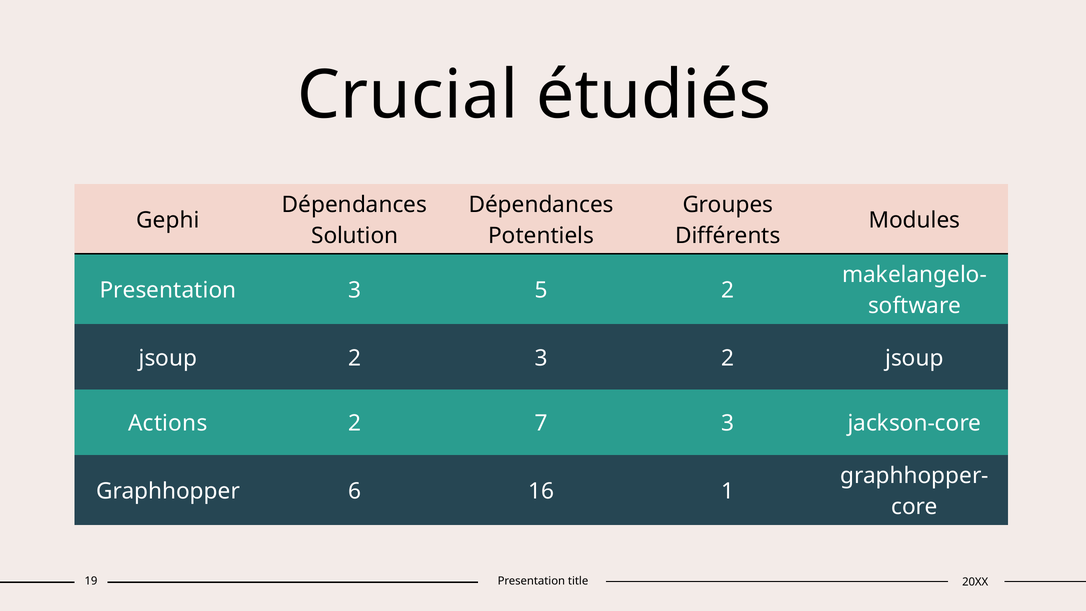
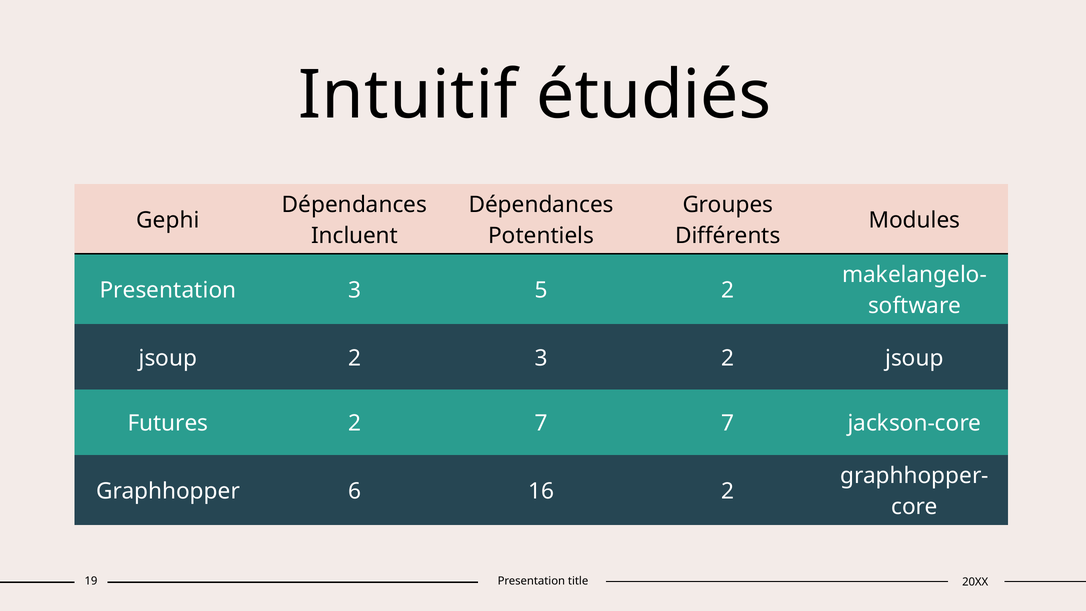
Crucial: Crucial -> Intuitif
Solution: Solution -> Incluent
Actions: Actions -> Futures
7 3: 3 -> 7
16 1: 1 -> 2
